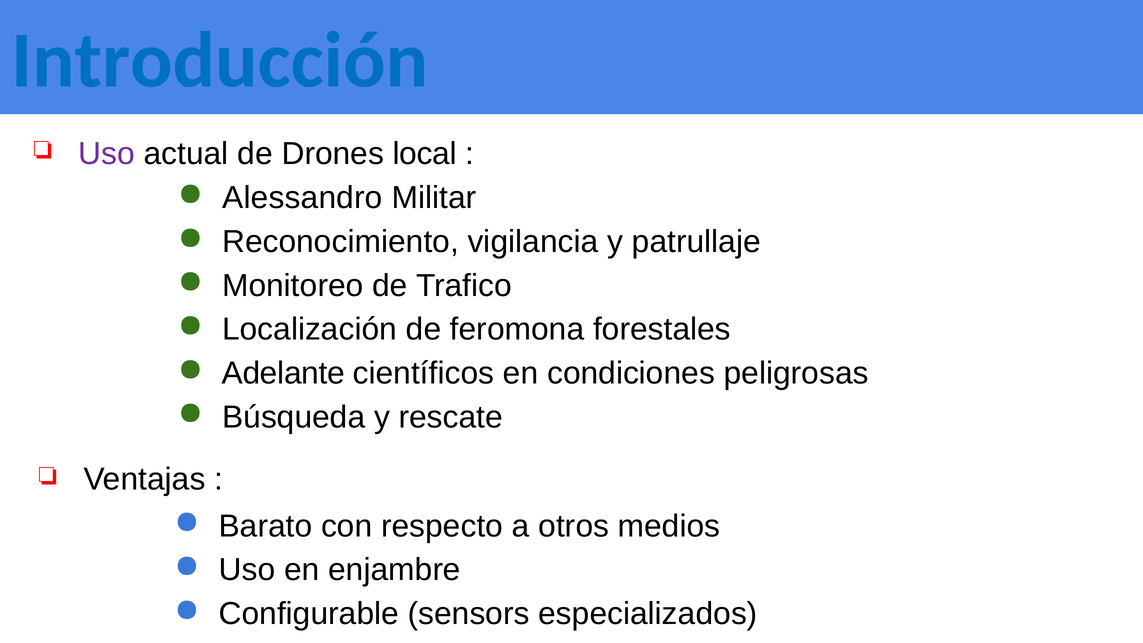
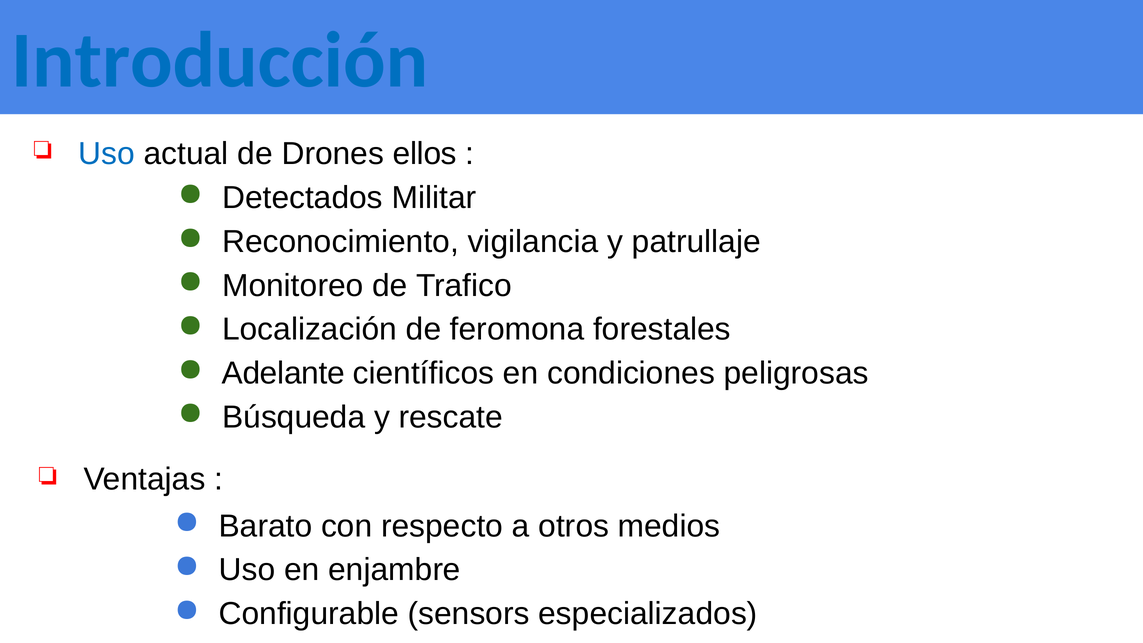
Uso at (107, 154) colour: purple -> blue
local: local -> ellos
Alessandro: Alessandro -> Detectados
